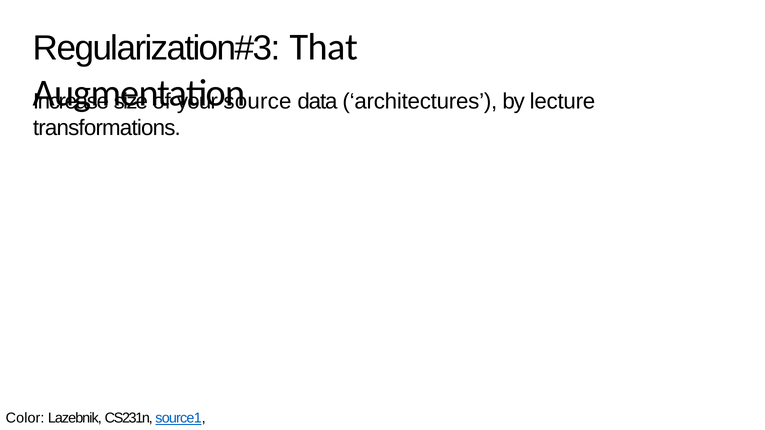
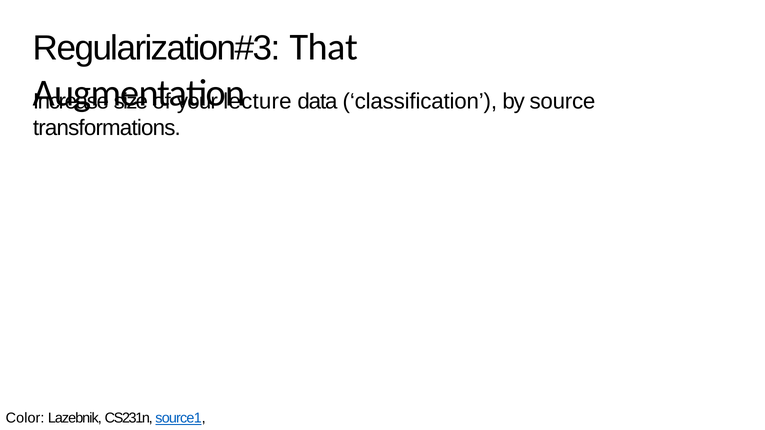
source: source -> lecture
architectures: architectures -> classification
lecture: lecture -> source
